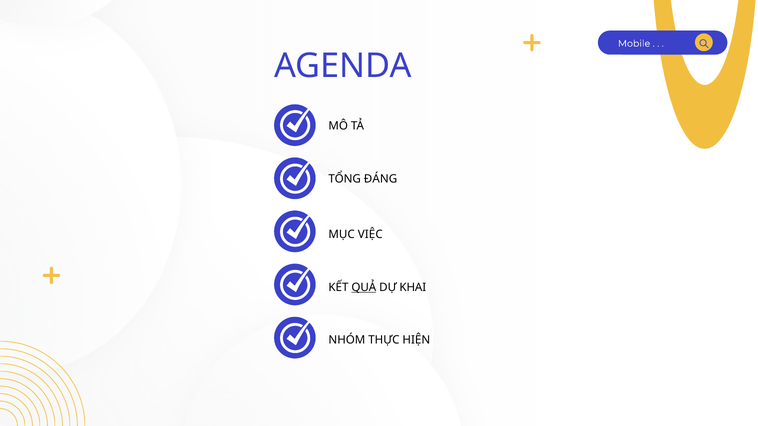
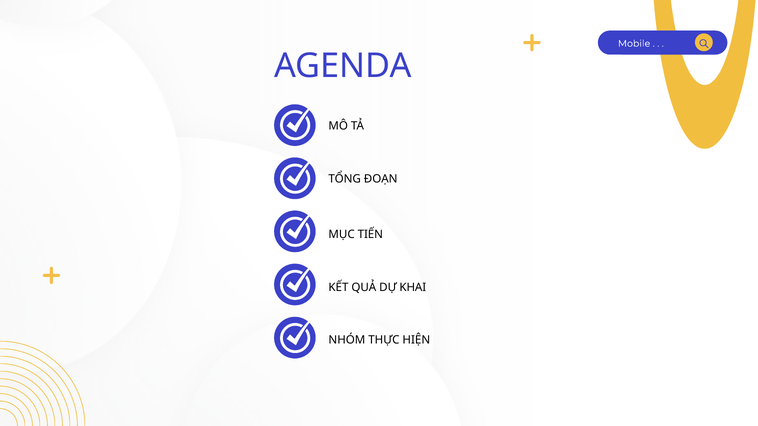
ĐÁNG: ĐÁNG -> ĐOẠN
VIỆC: VIỆC -> TIẾN
QUẢ underline: present -> none
